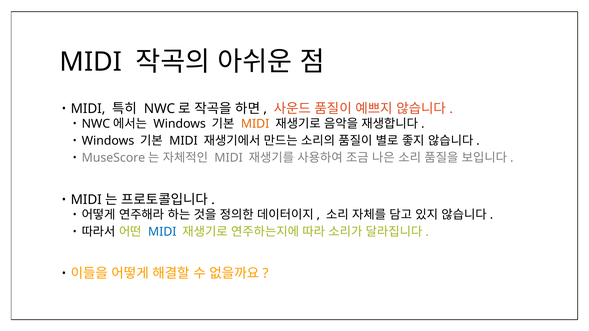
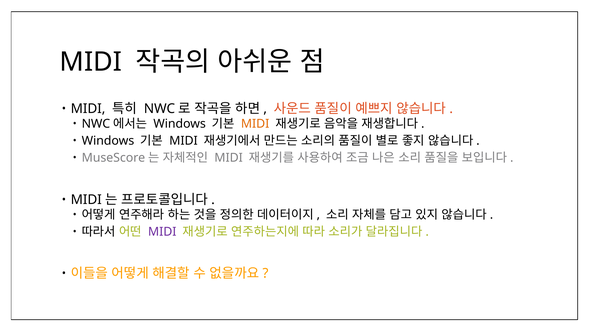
MIDI at (162, 232) colour: blue -> purple
